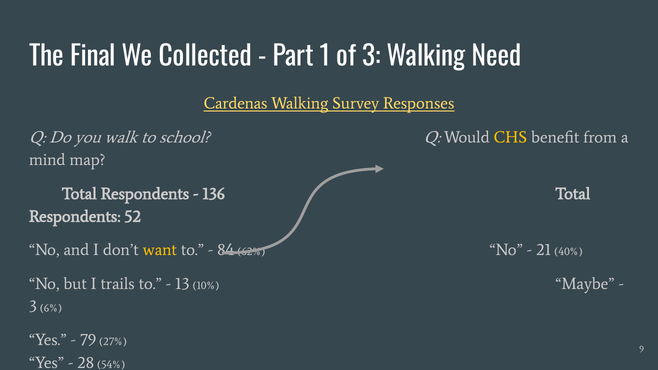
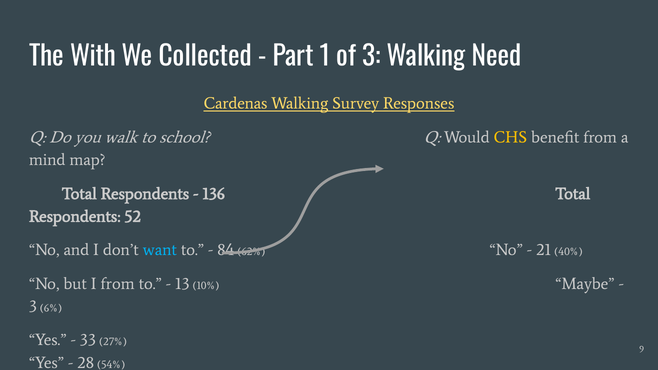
Final: Final -> With
want colour: yellow -> light blue
I trails: trails -> from
79: 79 -> 33
